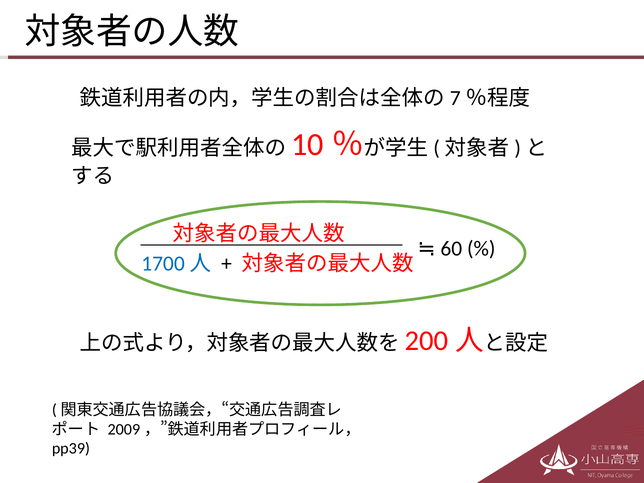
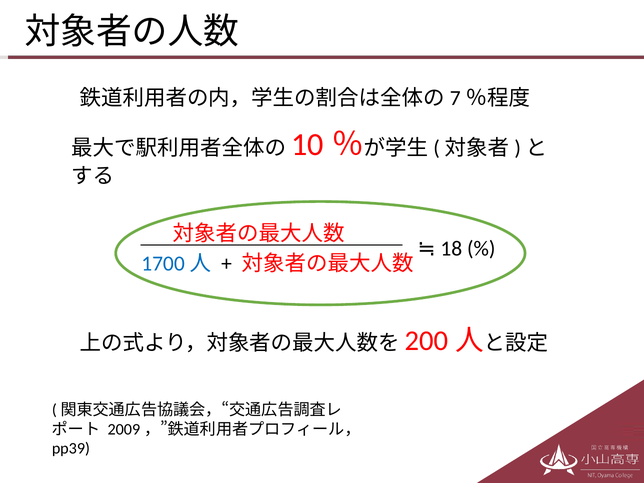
60: 60 -> 18
